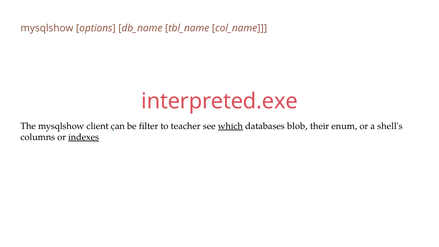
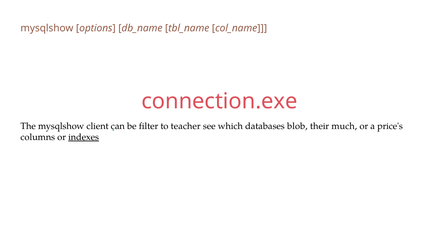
interpreted.exe: interpreted.exe -> connection.exe
which underline: present -> none
enum: enum -> much
shell's: shell's -> price's
